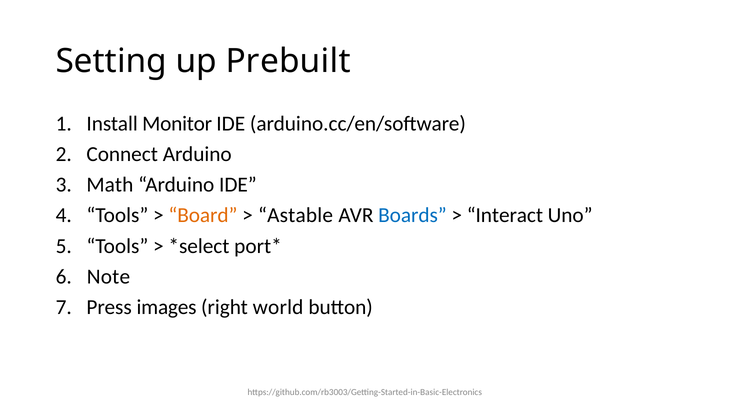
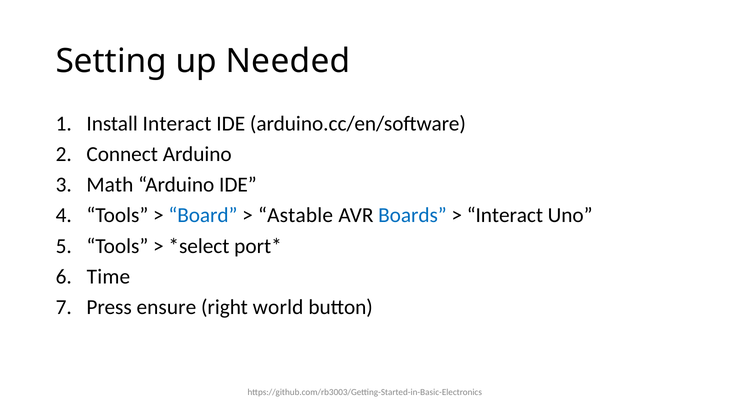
Prebuilt: Prebuilt -> Needed
Install Monitor: Monitor -> Interact
Board colour: orange -> blue
Note: Note -> Time
images: images -> ensure
